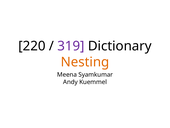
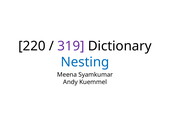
Nesting colour: orange -> blue
